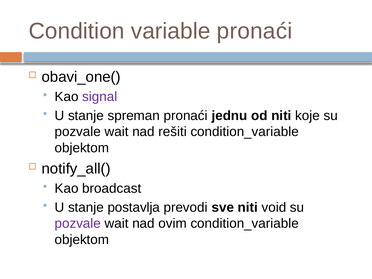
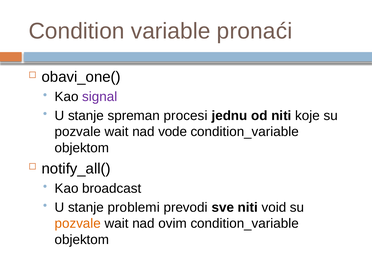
spreman pronaći: pronaći -> procesi
rešiti: rešiti -> vode
postavlja: postavlja -> problemi
pozvale at (78, 224) colour: purple -> orange
